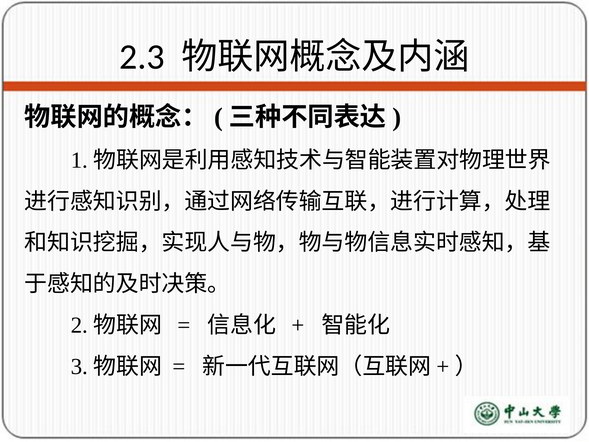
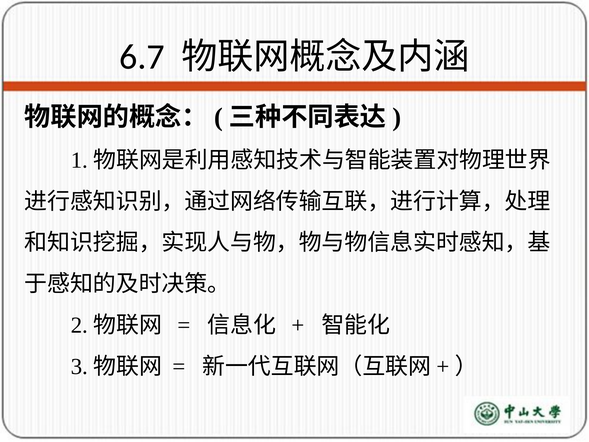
2.3: 2.3 -> 6.7
